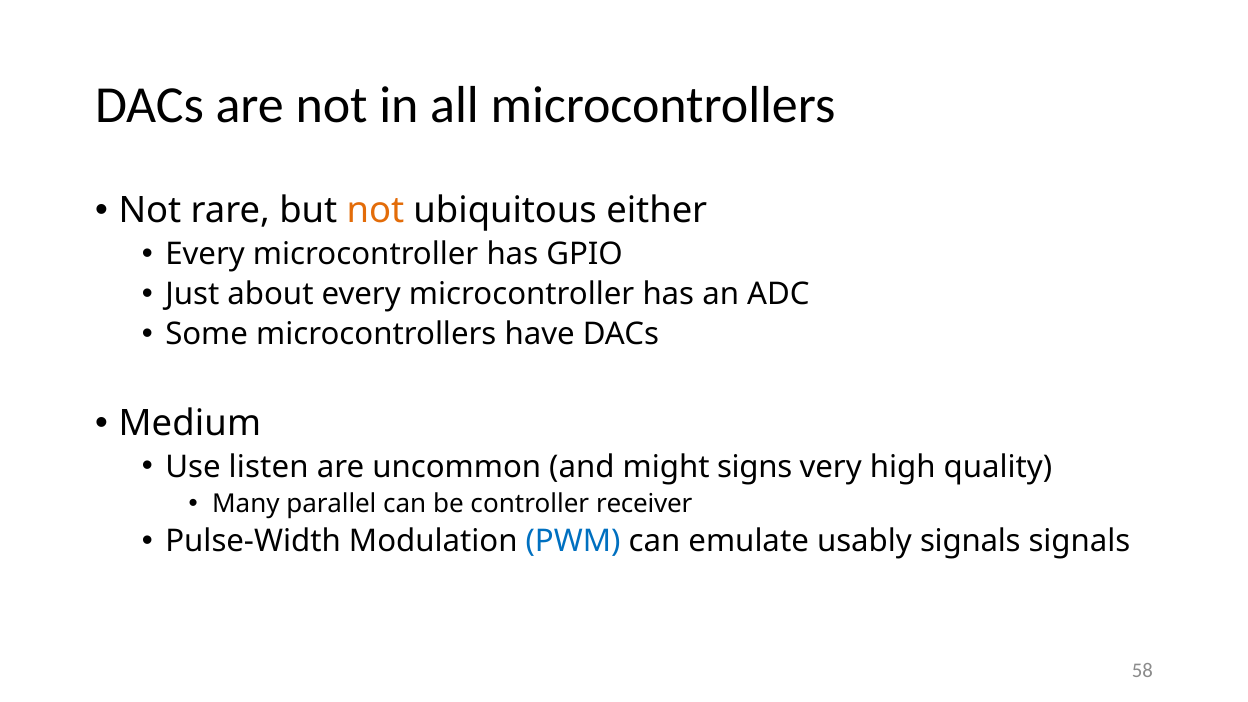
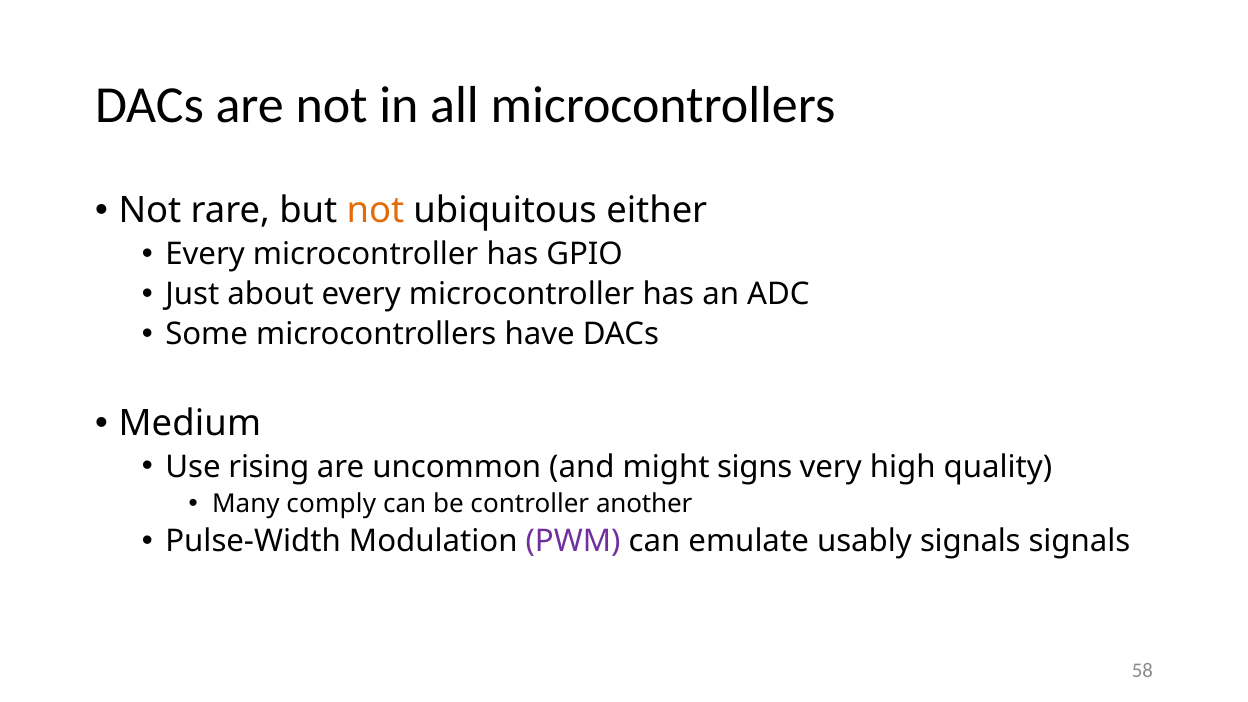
listen: listen -> rising
parallel: parallel -> comply
receiver: receiver -> another
PWM colour: blue -> purple
